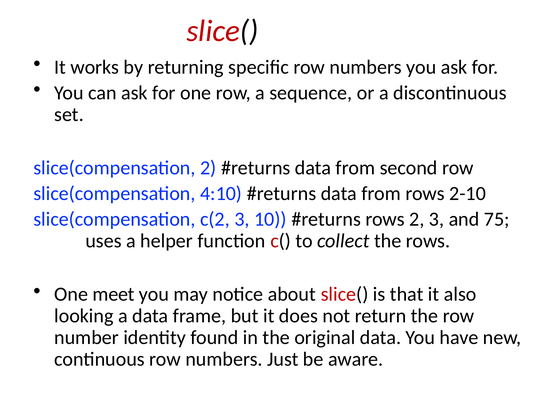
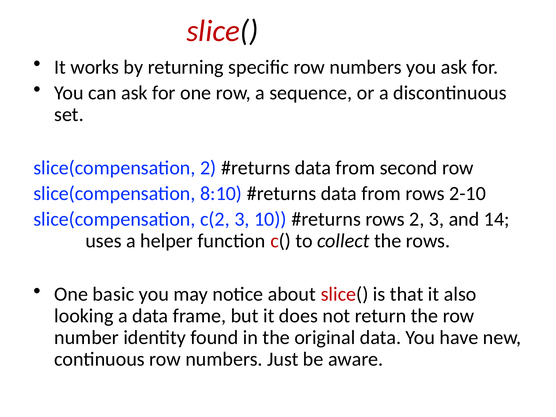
4:10: 4:10 -> 8:10
75: 75 -> 14
meet: meet -> basic
